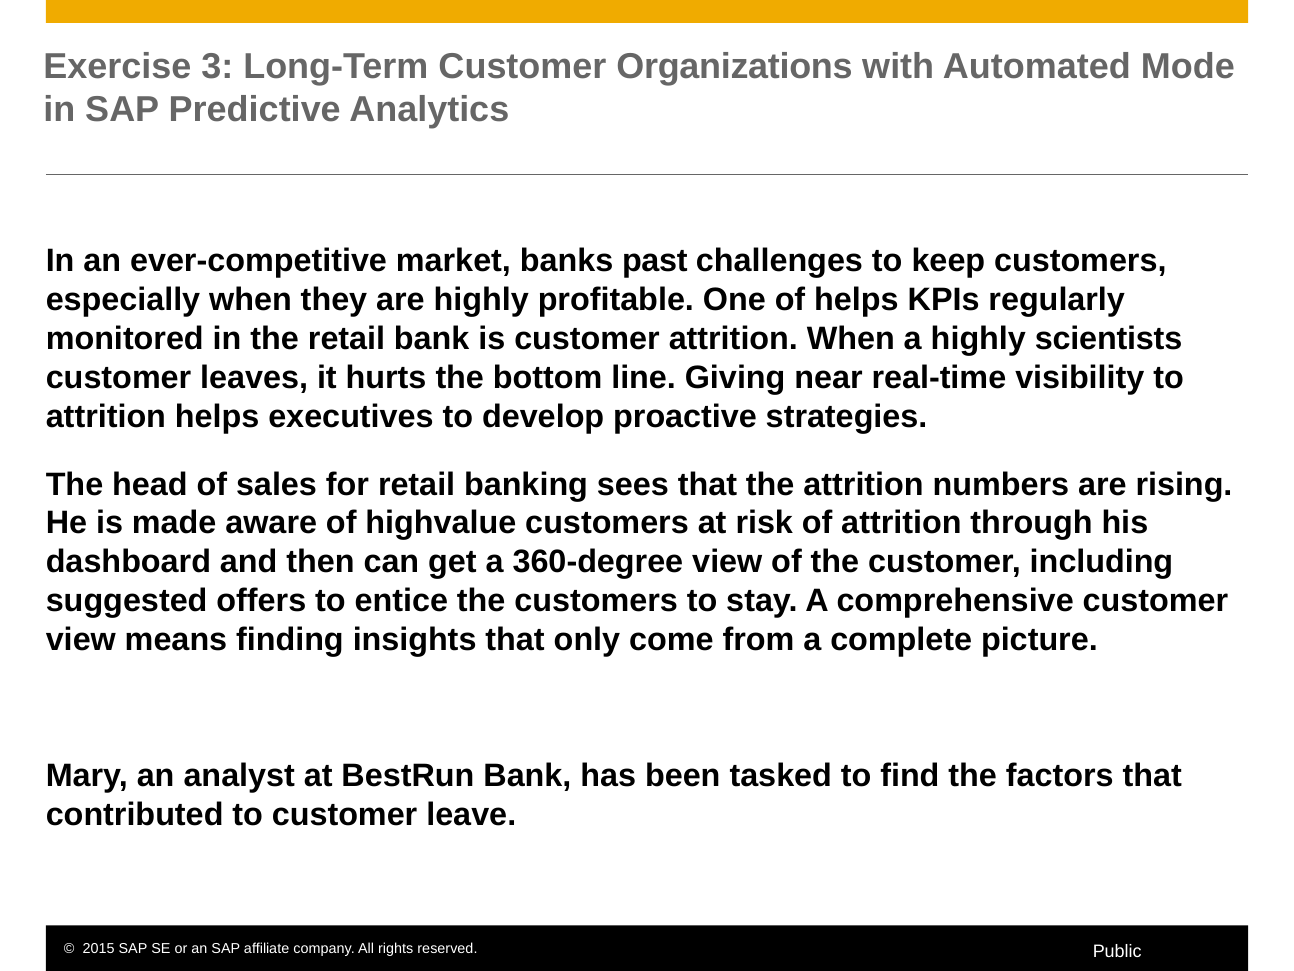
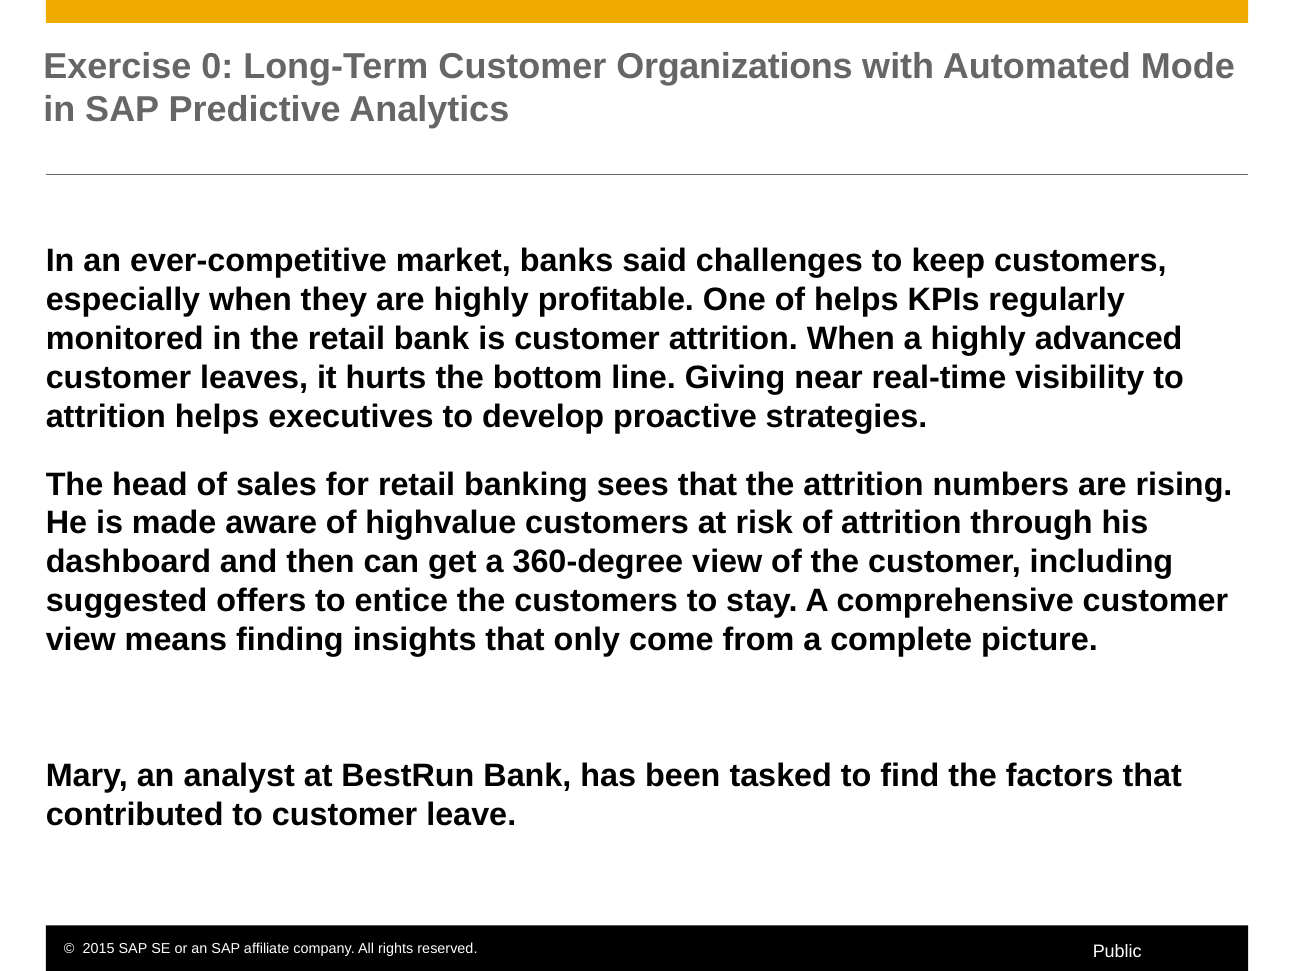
3: 3 -> 0
past: past -> said
scientists: scientists -> advanced
